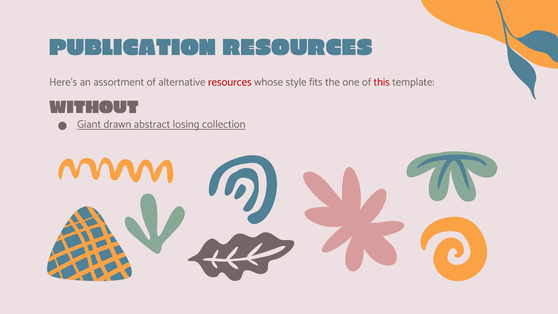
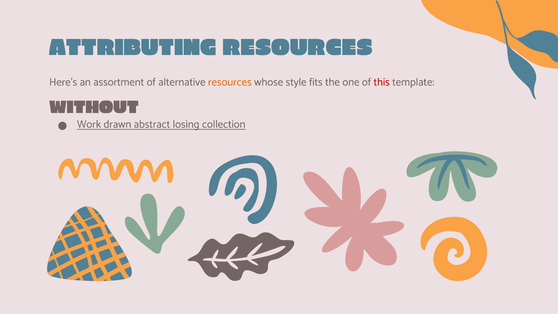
PUBLICATION: PUBLICATION -> ATTRIBUTING
resources at (230, 82) colour: red -> orange
Giant: Giant -> Work
